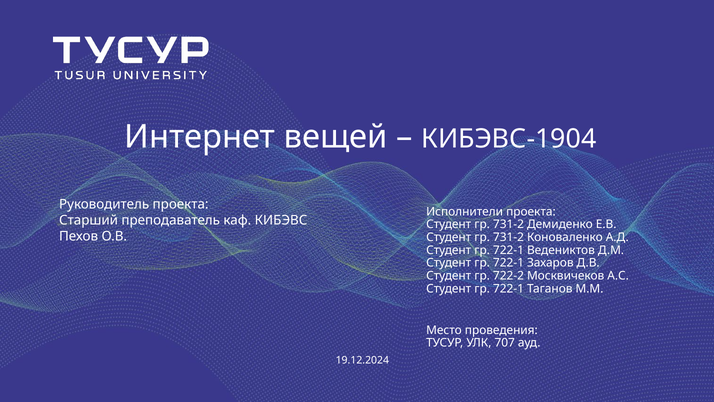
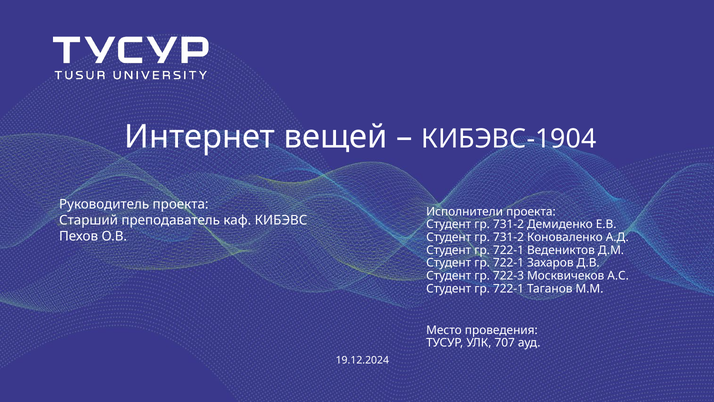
722-2: 722-2 -> 722-3
